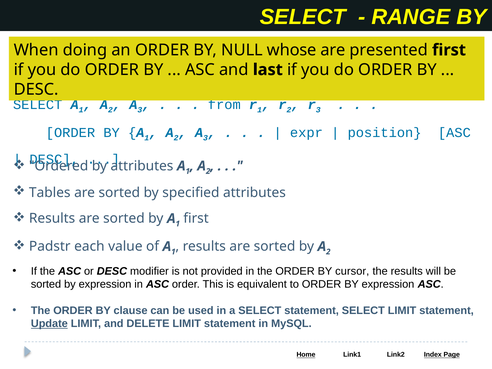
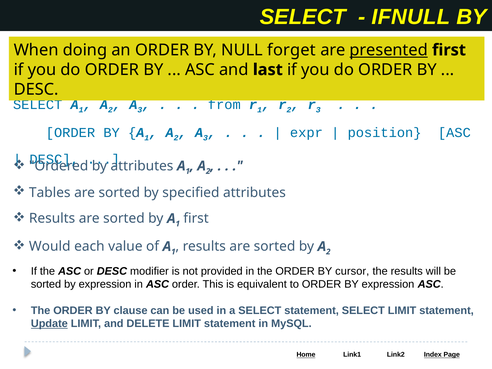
RANGE: RANGE -> IFNULL
whose: whose -> forget
presented underline: none -> present
Padstr: Padstr -> Would
